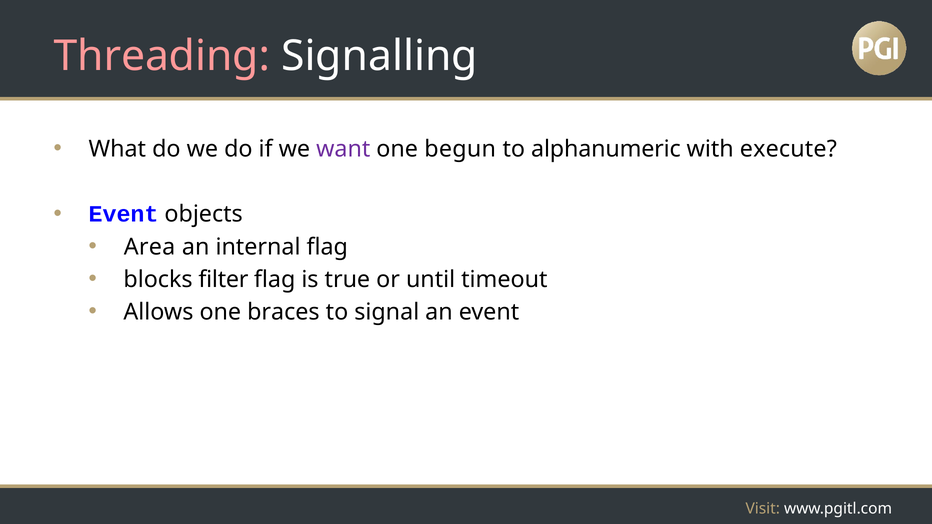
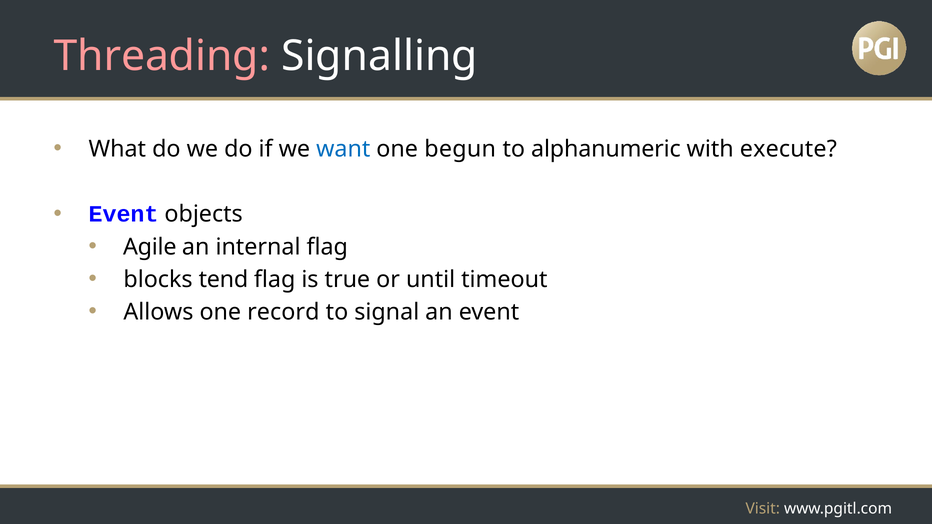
want colour: purple -> blue
Area: Area -> Agile
filter: filter -> tend
braces: braces -> record
